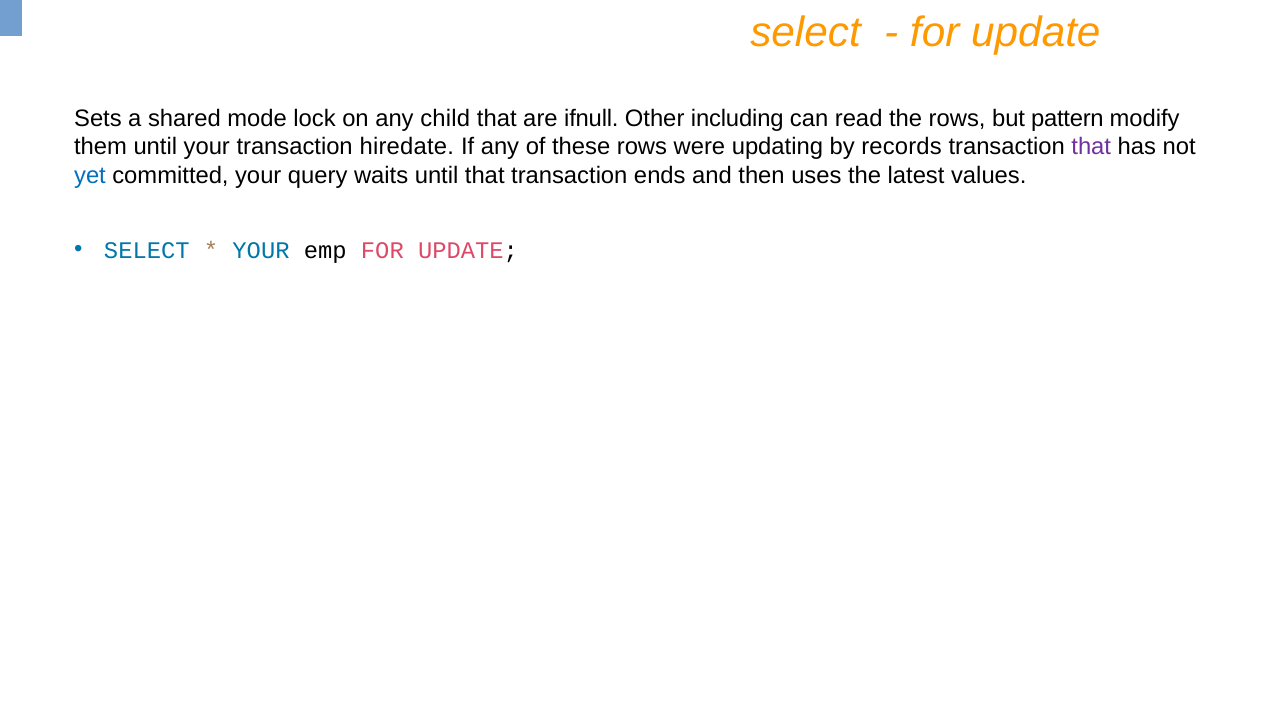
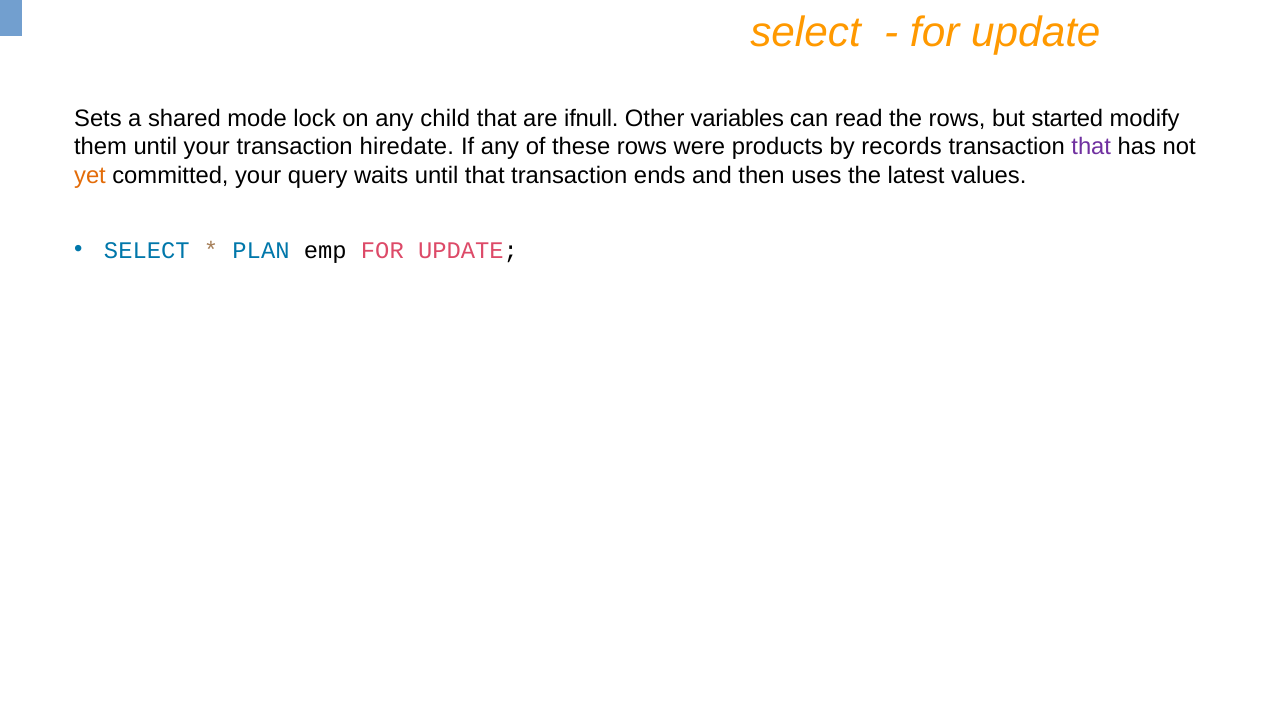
including: including -> variables
pattern: pattern -> started
updating: updating -> products
yet colour: blue -> orange
YOUR at (261, 250): YOUR -> PLAN
